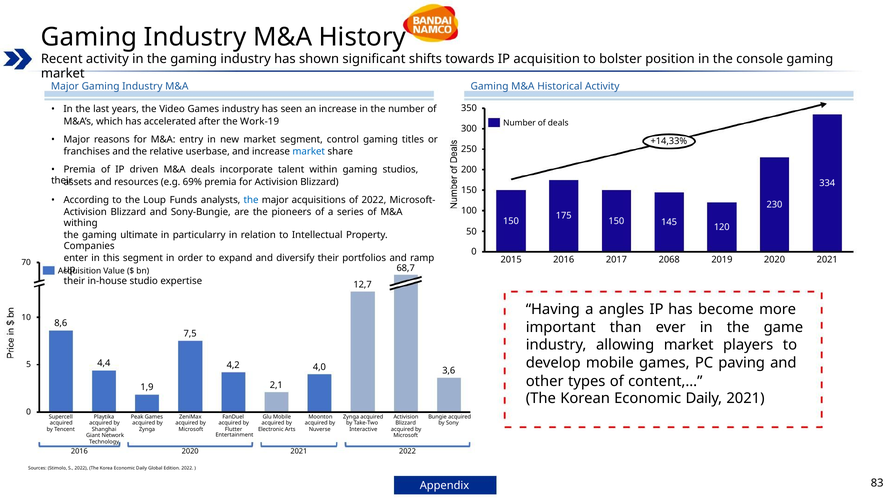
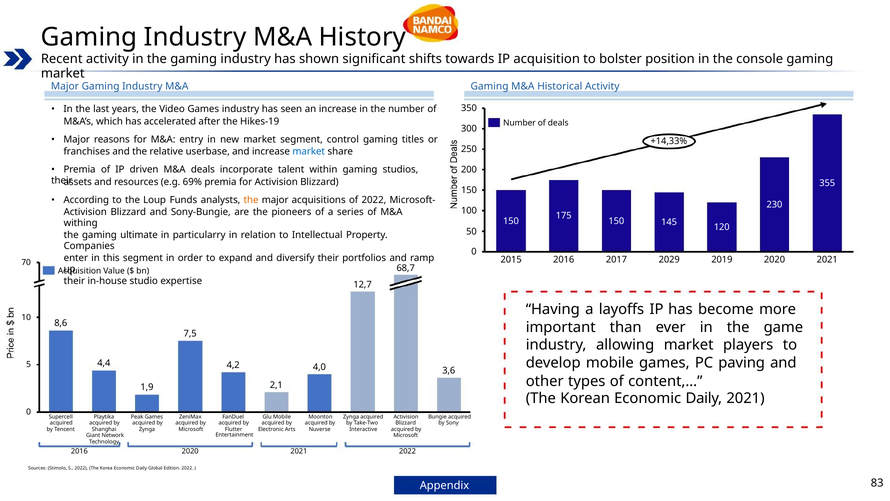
Work-19: Work-19 -> Hikes-19
334: 334 -> 355
the at (251, 200) colour: blue -> orange
2068: 2068 -> 2029
angles: angles -> layoffs
